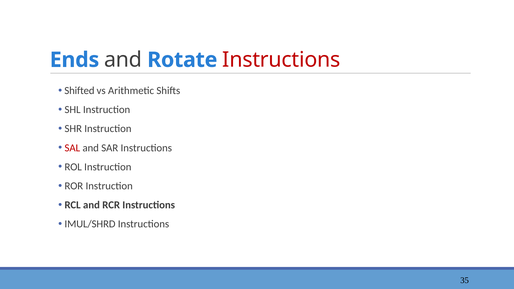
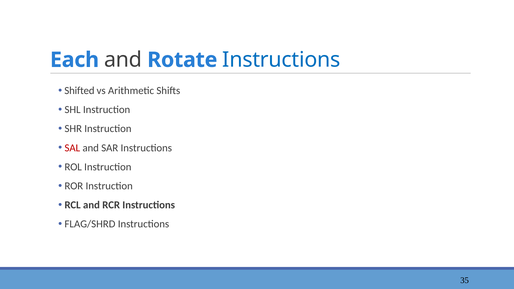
Ends: Ends -> Each
Instructions at (281, 60) colour: red -> blue
IMUL/SHRD: IMUL/SHRD -> FLAG/SHRD
